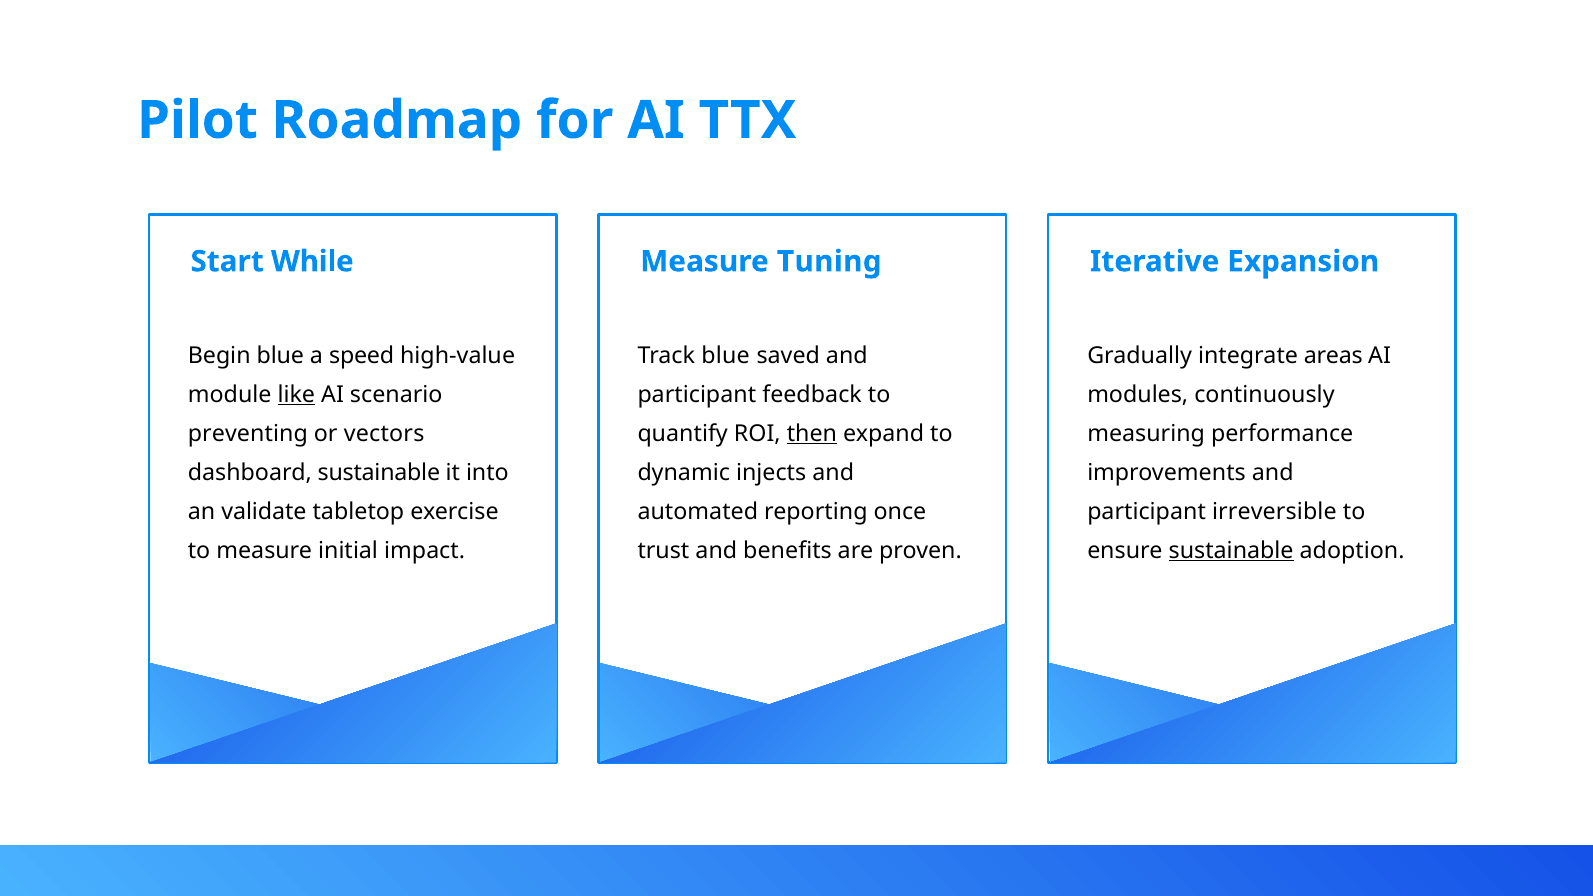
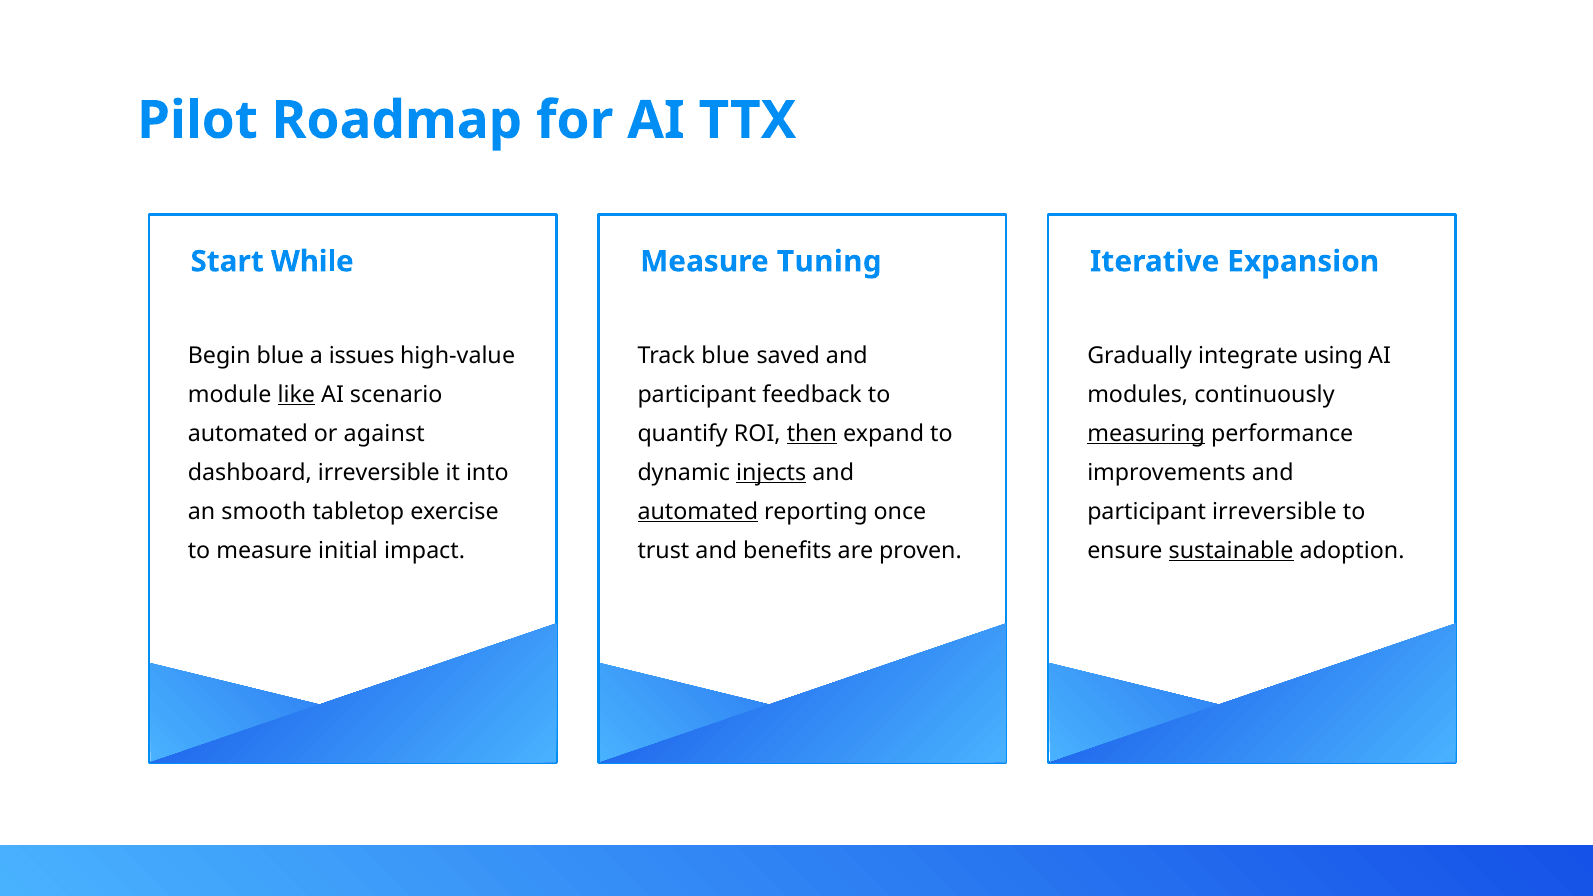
speed: speed -> issues
areas: areas -> using
preventing at (248, 434): preventing -> automated
vectors: vectors -> against
measuring underline: none -> present
dashboard sustainable: sustainable -> irreversible
injects underline: none -> present
validate: validate -> smooth
automated at (698, 512) underline: none -> present
